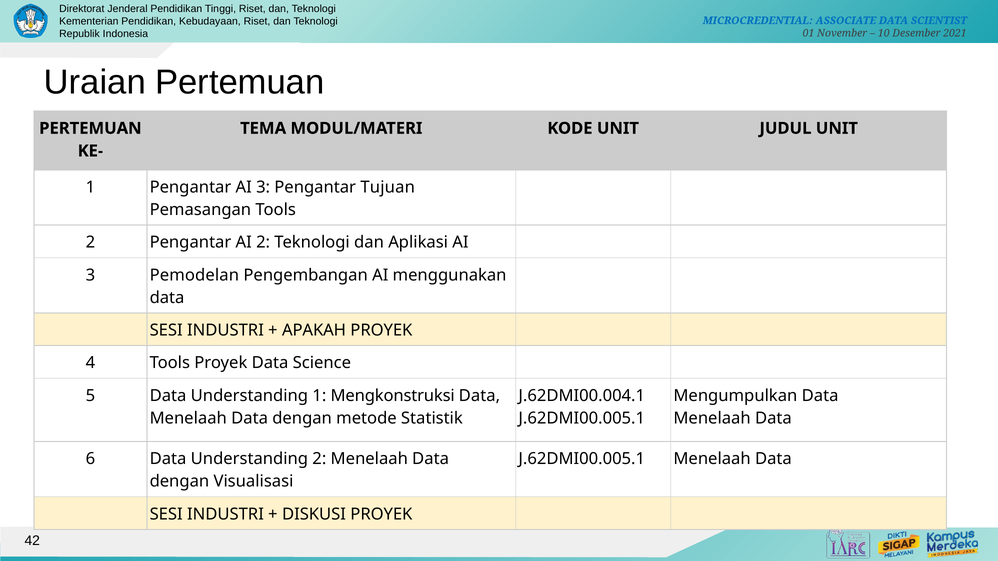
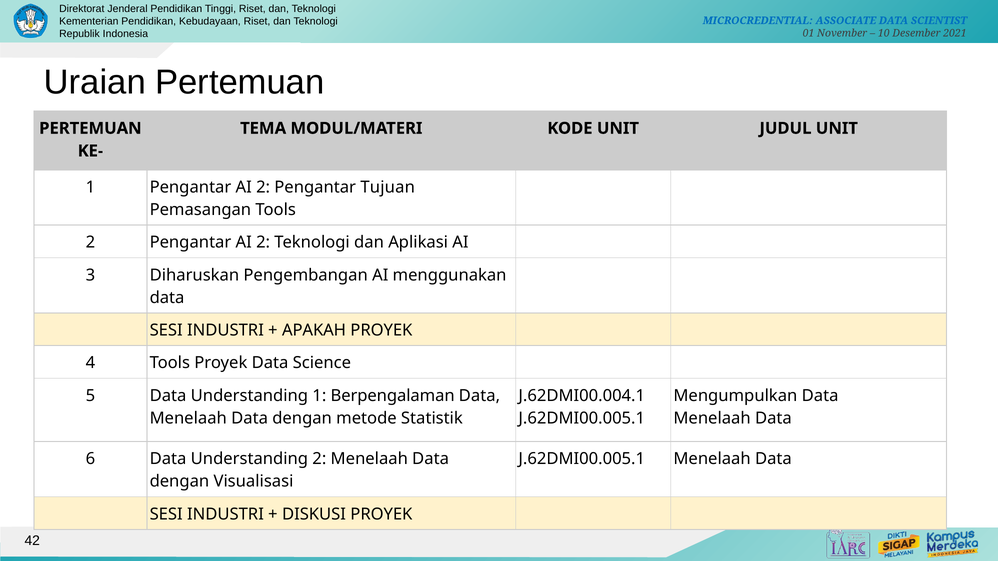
1 Pengantar AI 3: 3 -> 2
Pemodelan: Pemodelan -> Diharuskan
Mengkonstruksi: Mengkonstruksi -> Berpengalaman
